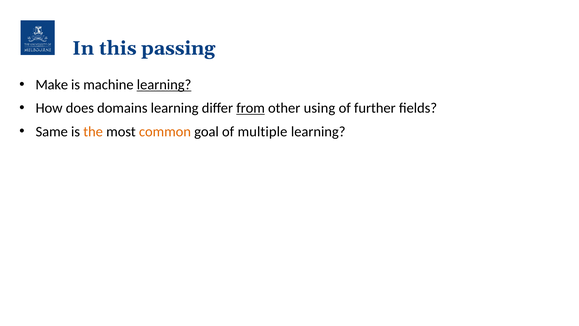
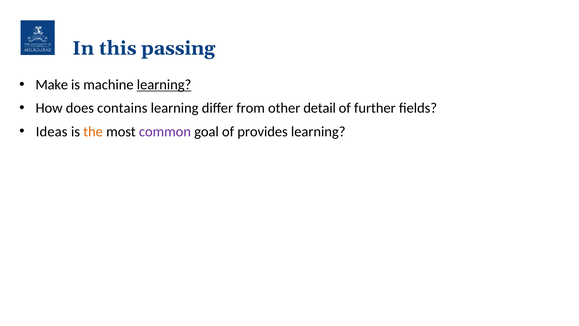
domains: domains -> contains
from underline: present -> none
using: using -> detail
Same: Same -> Ideas
common colour: orange -> purple
multiple: multiple -> provides
